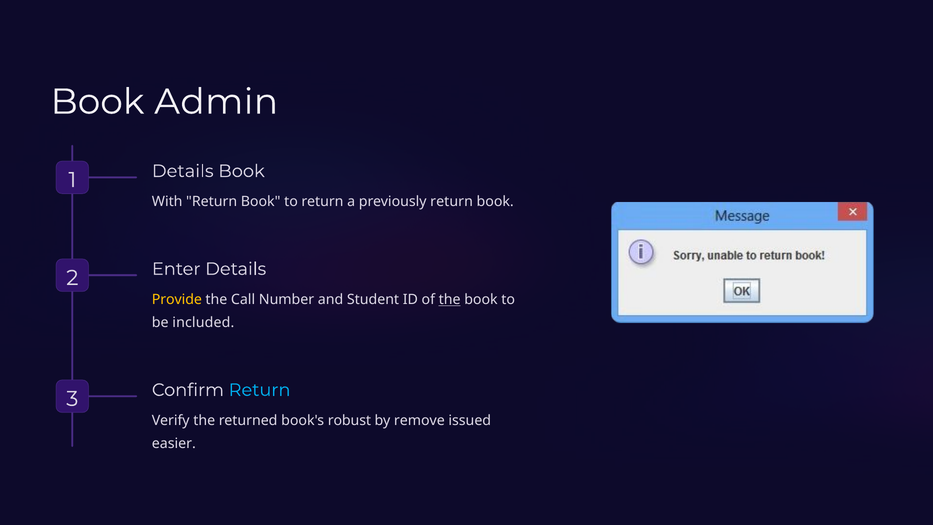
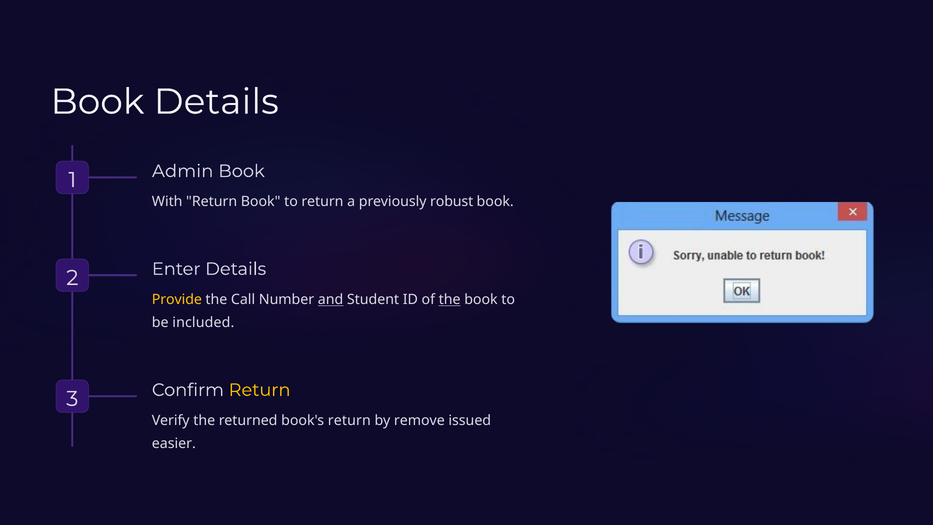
Book Admin: Admin -> Details
1 Details: Details -> Admin
previously return: return -> robust
and underline: none -> present
Return at (260, 390) colour: light blue -> yellow
book's robust: robust -> return
